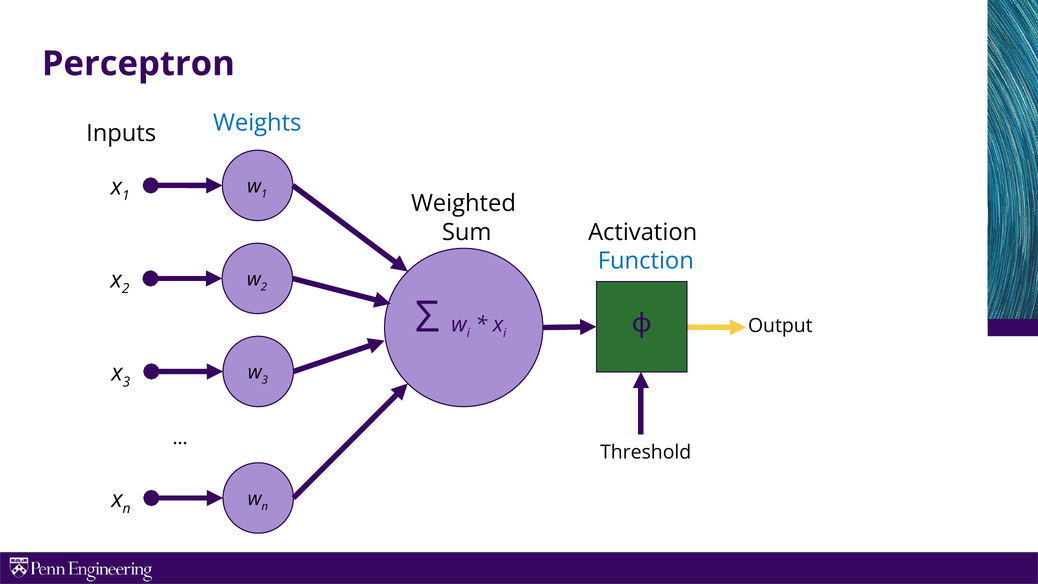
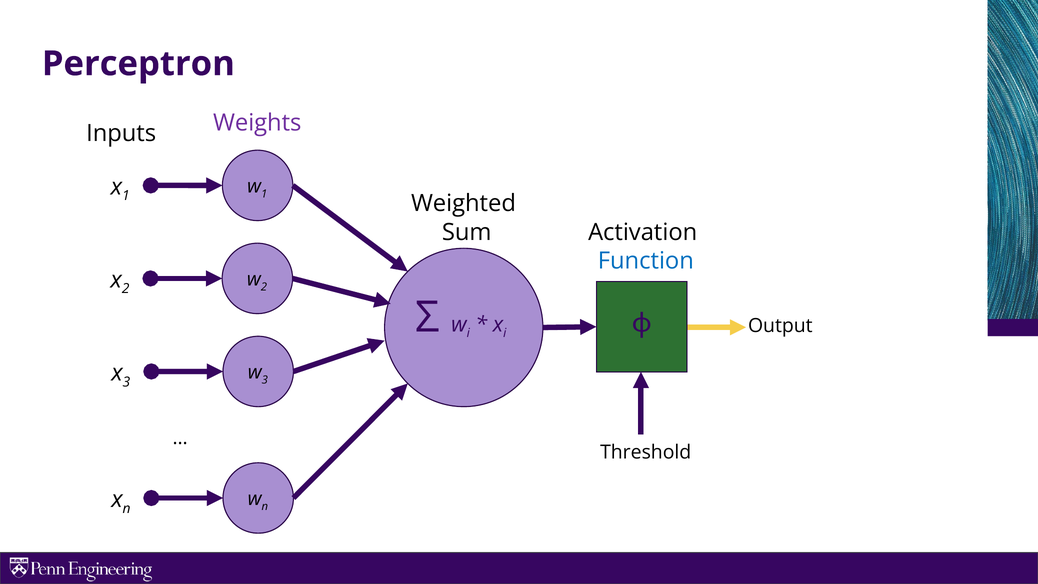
Weights colour: blue -> purple
